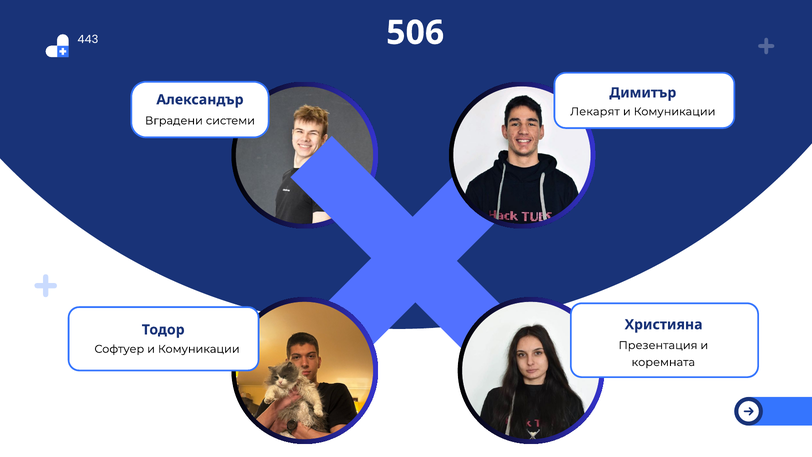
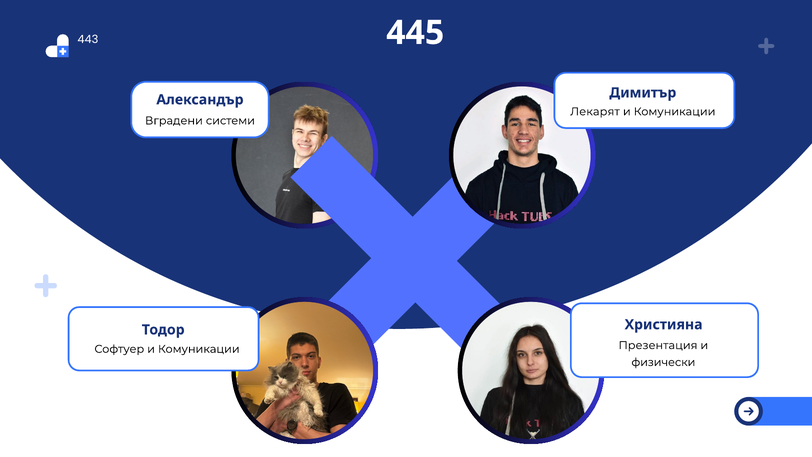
506: 506 -> 445
коремната: коремната -> физически
